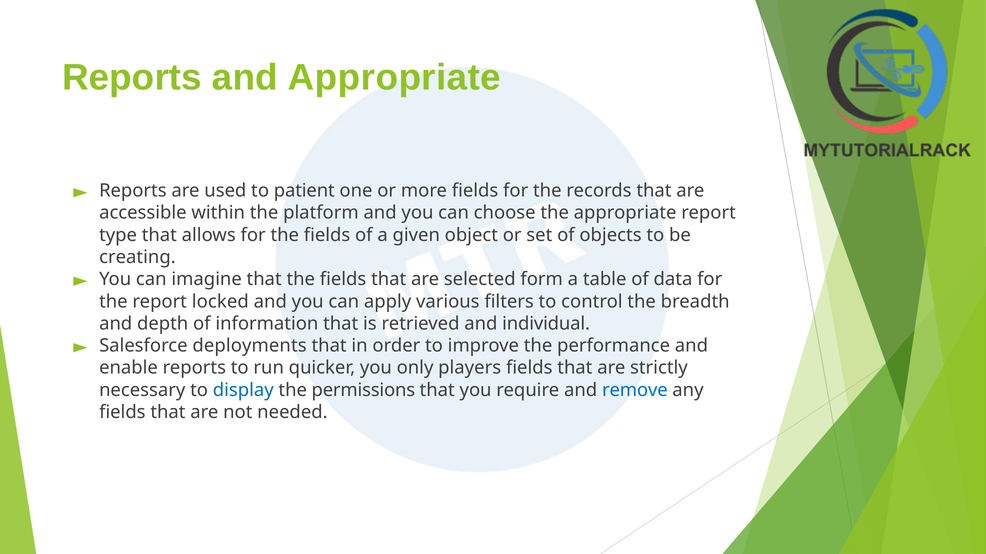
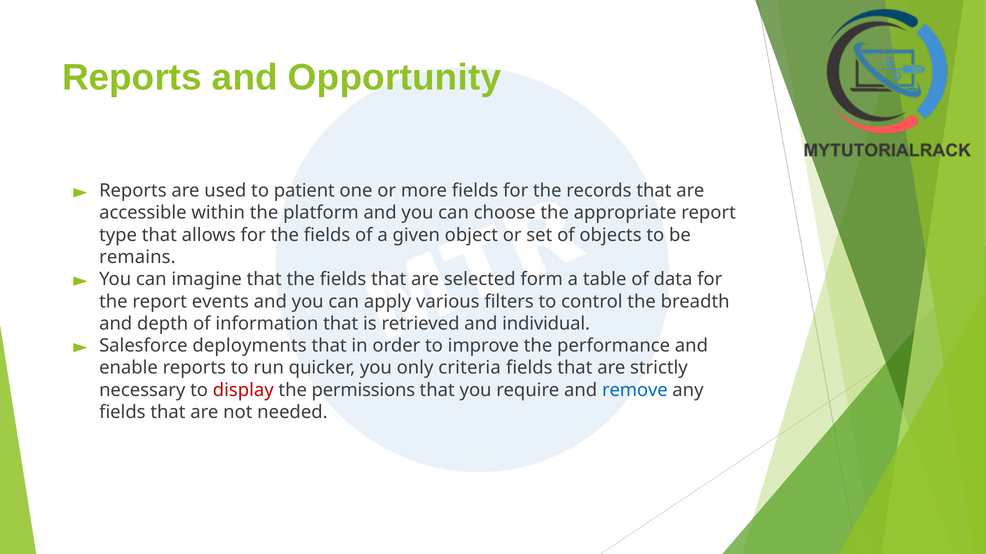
and Appropriate: Appropriate -> Opportunity
creating: creating -> remains
locked: locked -> events
players: players -> criteria
display colour: blue -> red
